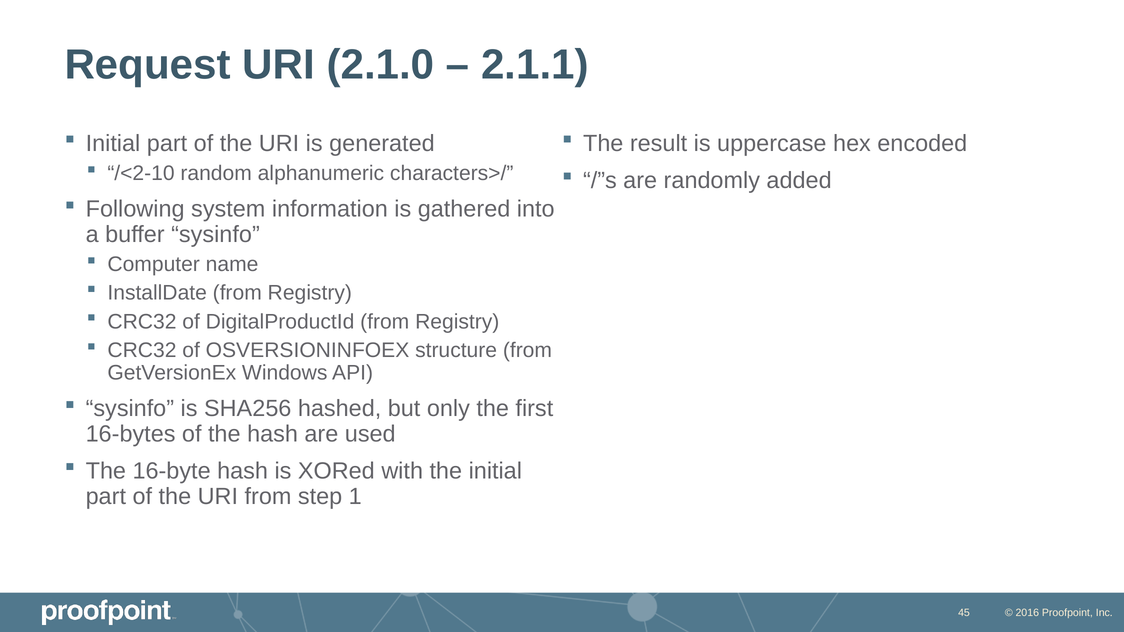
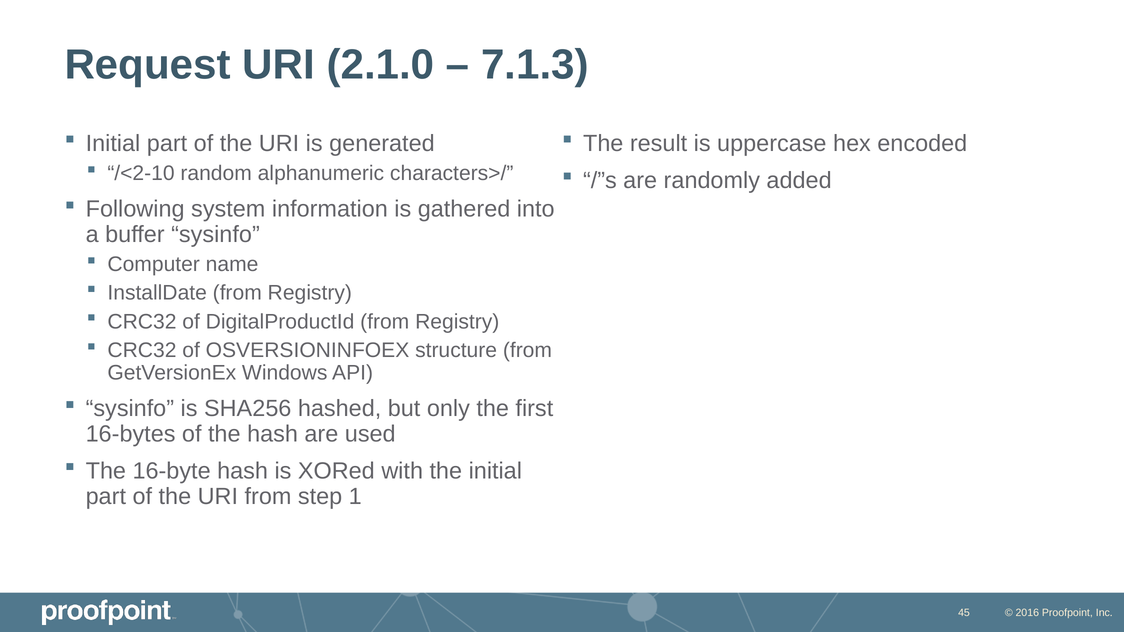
2.1.1: 2.1.1 -> 7.1.3
